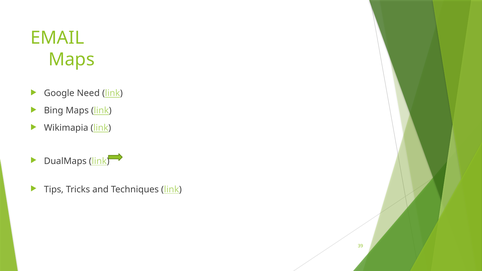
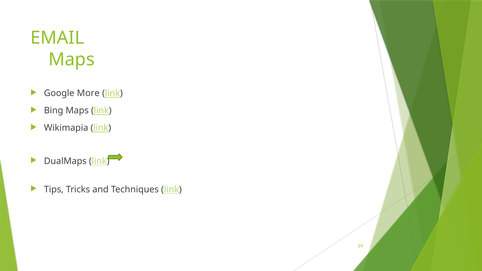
Need: Need -> More
